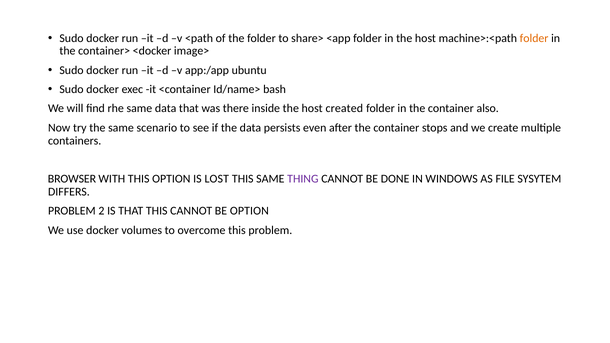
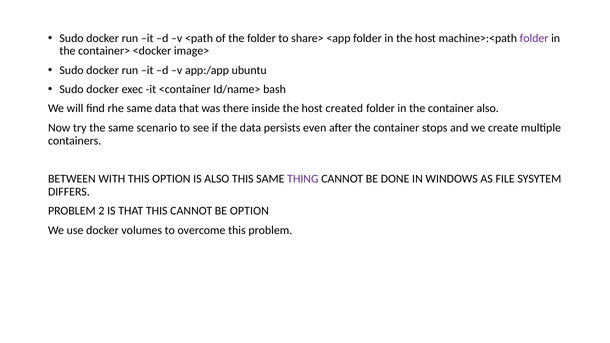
folder at (534, 38) colour: orange -> purple
BROWSER: BROWSER -> BETWEEN
IS LOST: LOST -> ALSO
